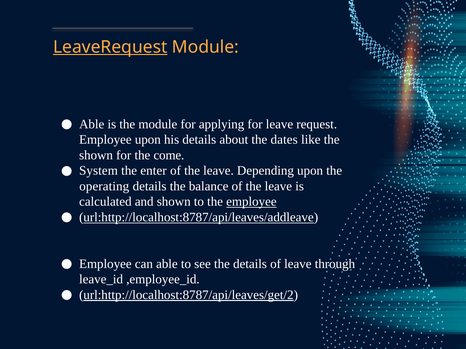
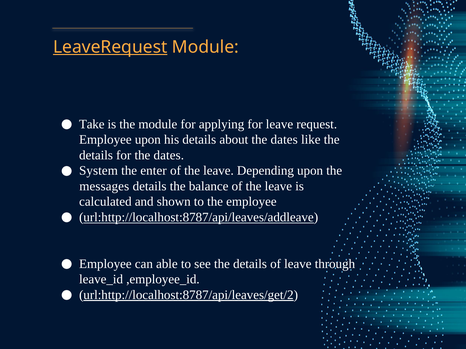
Able at (92, 124): Able -> Take
shown at (96, 155): shown -> details
for the come: come -> dates
operating: operating -> messages
employee at (251, 202) underline: present -> none
